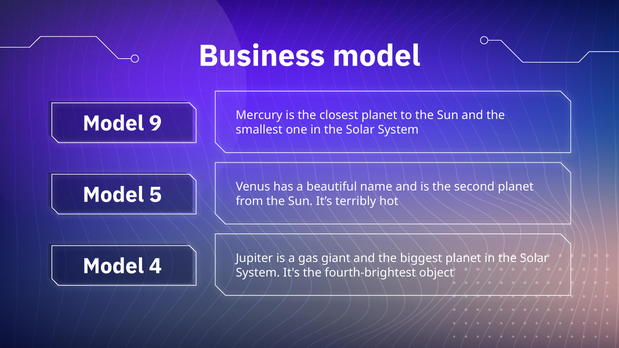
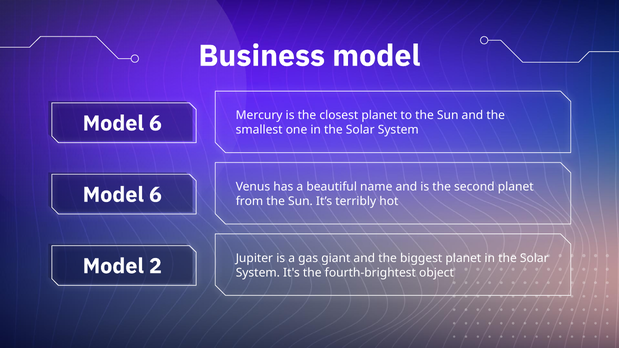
9 at (155, 123): 9 -> 6
5 at (155, 195): 5 -> 6
4: 4 -> 2
